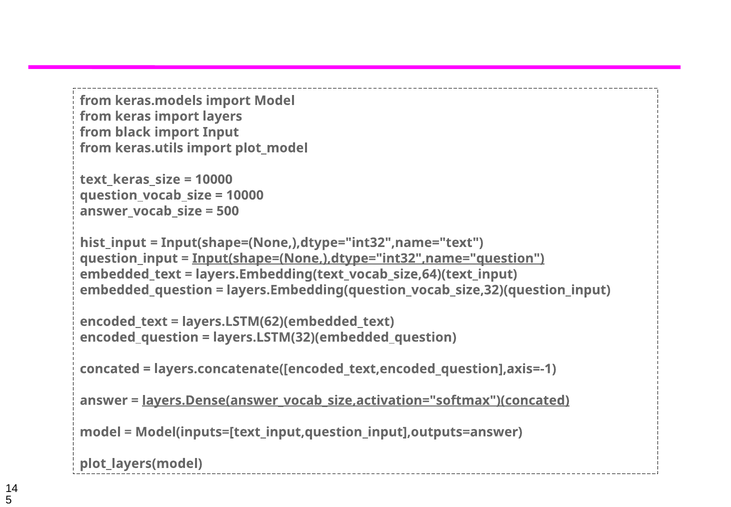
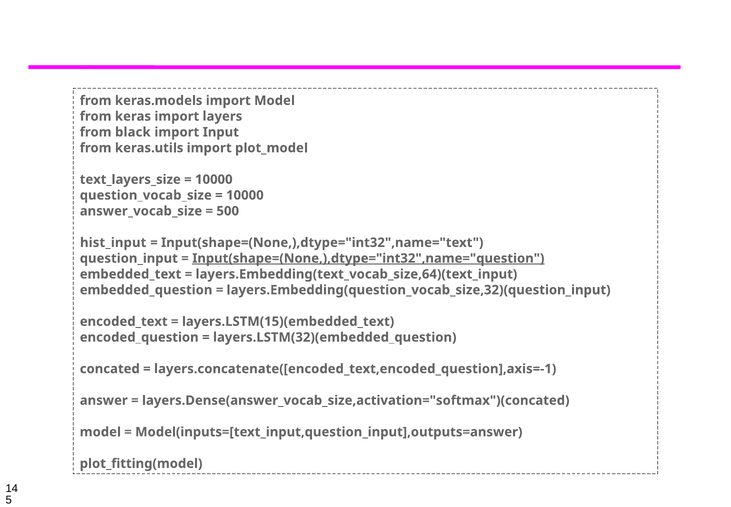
text_keras_size: text_keras_size -> text_layers_size
layers.LSTM(62)(embedded_text: layers.LSTM(62)(embedded_text -> layers.LSTM(15)(embedded_text
layers.Dense(answer_vocab_size,activation="softmax")(concated underline: present -> none
plot_layers(model: plot_layers(model -> plot_fitting(model
